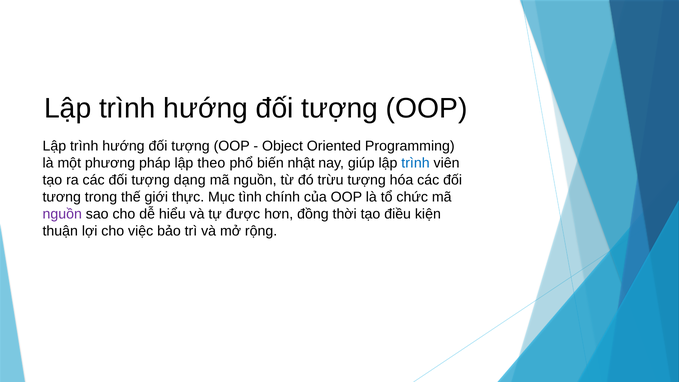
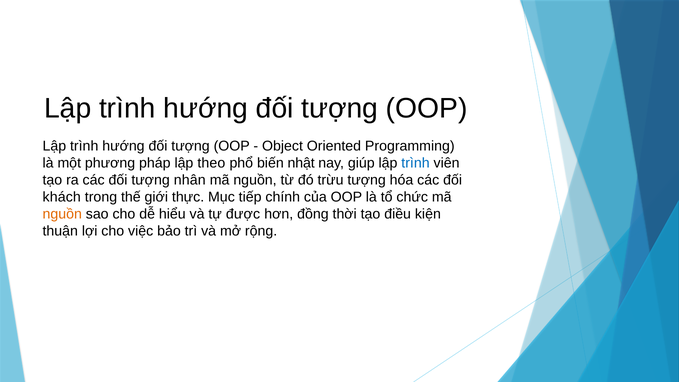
dạng: dạng -> nhân
tương: tương -> khách
tình: tình -> tiếp
nguồn at (62, 214) colour: purple -> orange
